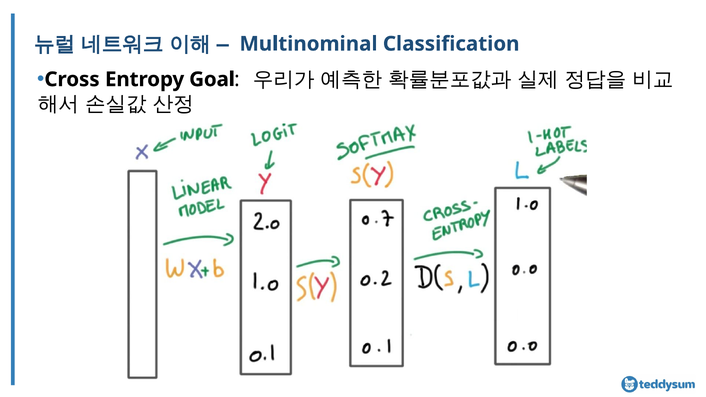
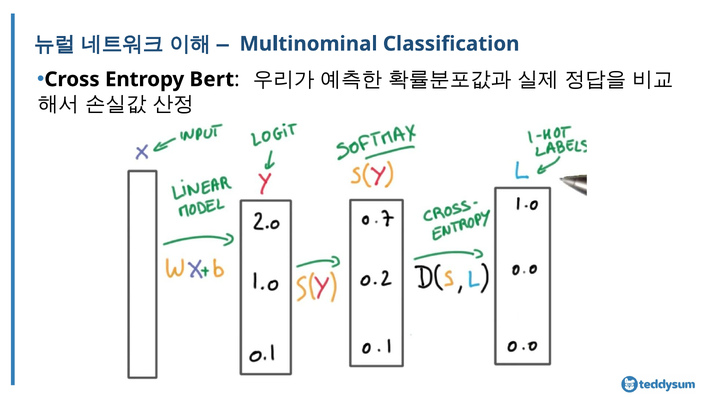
Goal: Goal -> Bert
